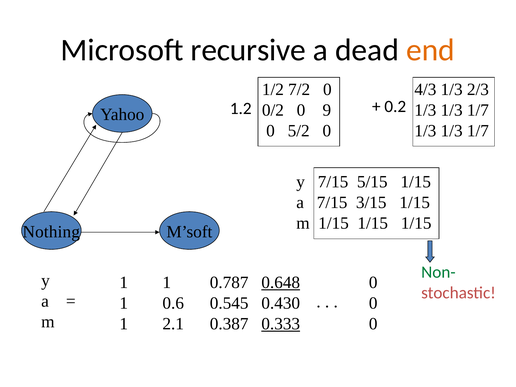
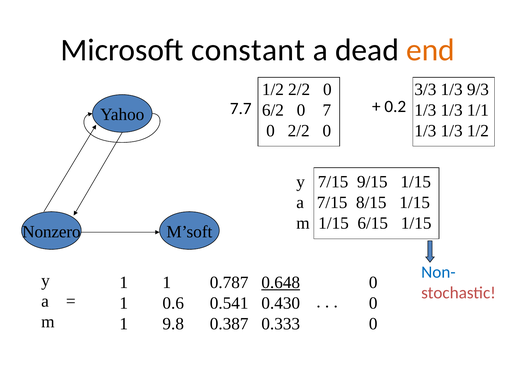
recursive: recursive -> constant
1/2 7/2: 7/2 -> 2/2
4/3: 4/3 -> 3/3
2/3: 2/3 -> 9/3
1.2: 1.2 -> 7.7
0/2: 0/2 -> 6/2
9: 9 -> 7
1/7 at (478, 110): 1/7 -> 1/1
0 5/2: 5/2 -> 2/2
1/7 at (478, 131): 1/7 -> 1/2
5/15: 5/15 -> 9/15
3/15: 3/15 -> 8/15
m 1/15 1/15: 1/15 -> 6/15
Nothing: Nothing -> Nonzero
Non- colour: green -> blue
0.545: 0.545 -> 0.541
2.1: 2.1 -> 9.8
0.333 underline: present -> none
